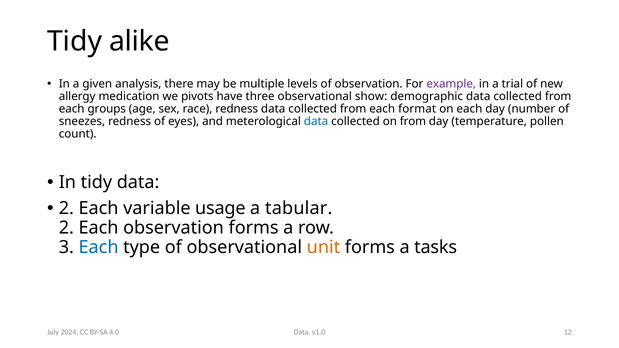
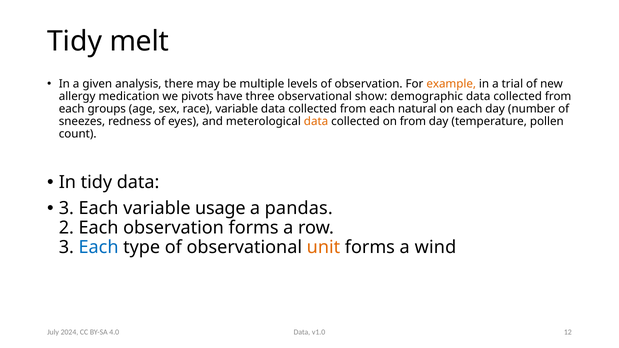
alike: alike -> melt
example colour: purple -> orange
race redness: redness -> variable
format: format -> natural
data at (316, 122) colour: blue -> orange
2 at (66, 208): 2 -> 3
tabular: tabular -> pandas
tasks: tasks -> wind
